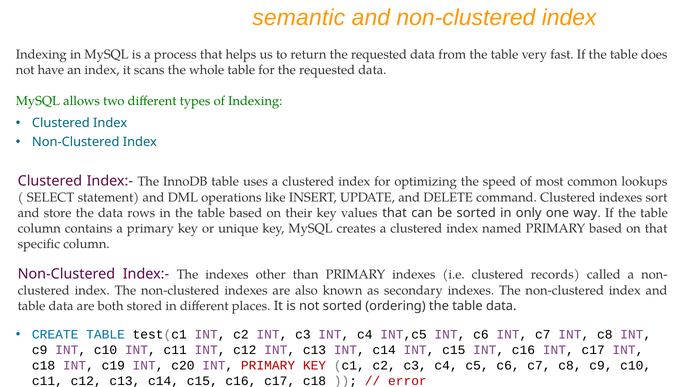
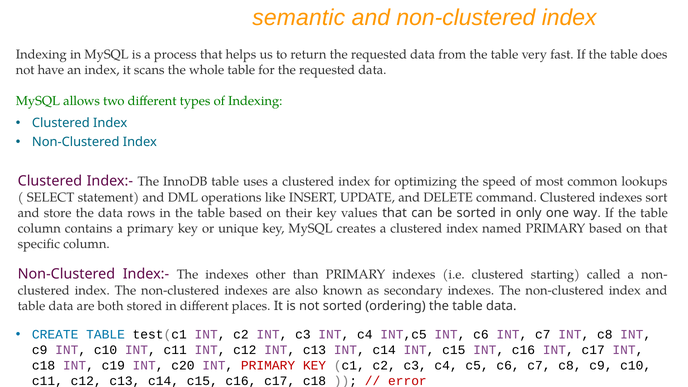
records: records -> starting
